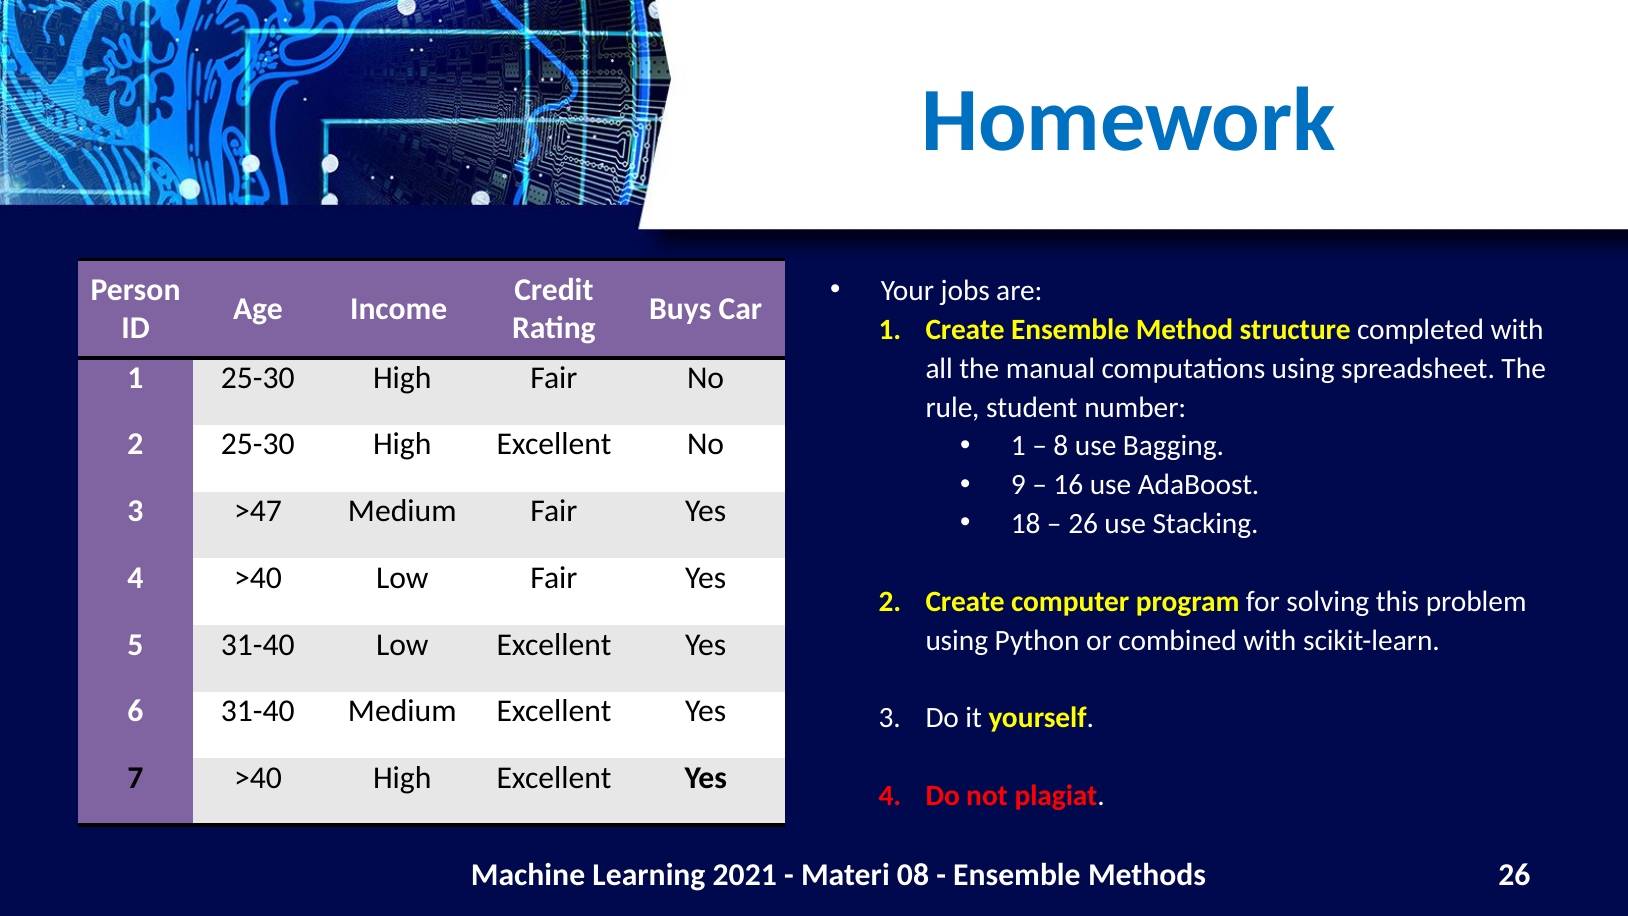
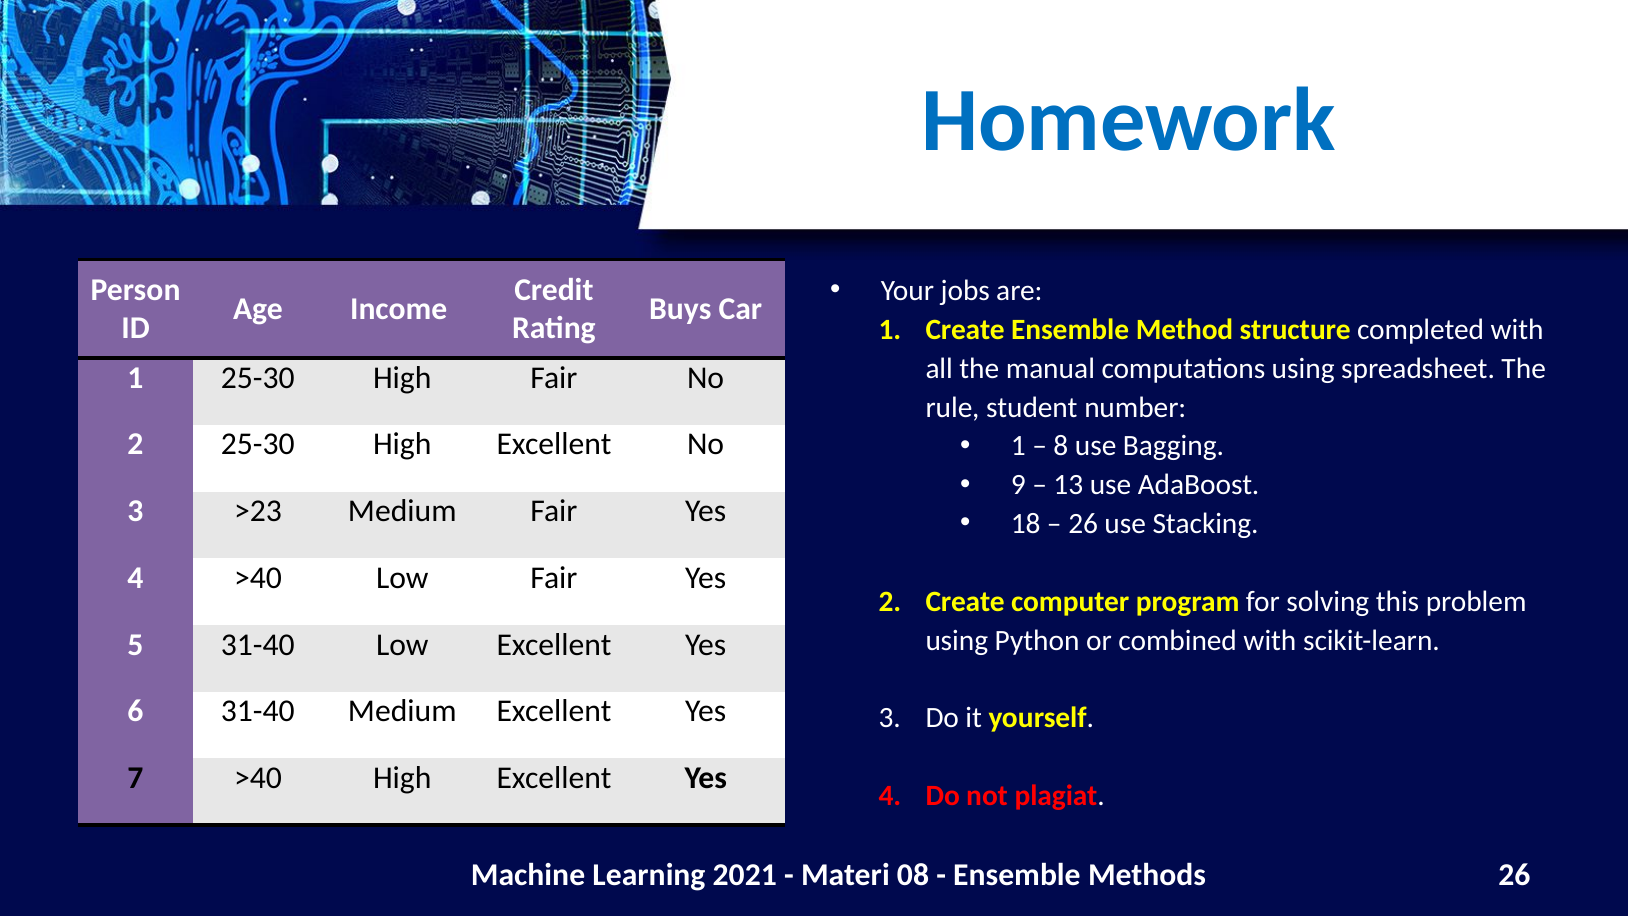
16: 16 -> 13
>47: >47 -> >23
